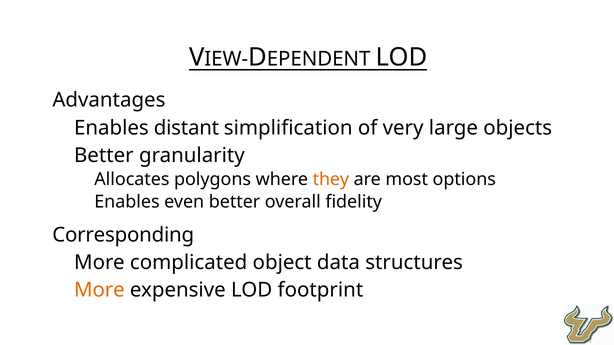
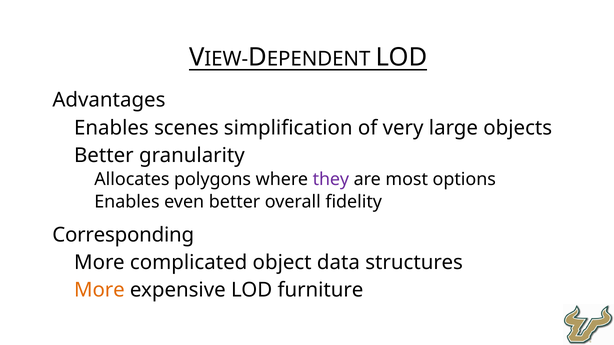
distant: distant -> scenes
they colour: orange -> purple
footprint: footprint -> furniture
